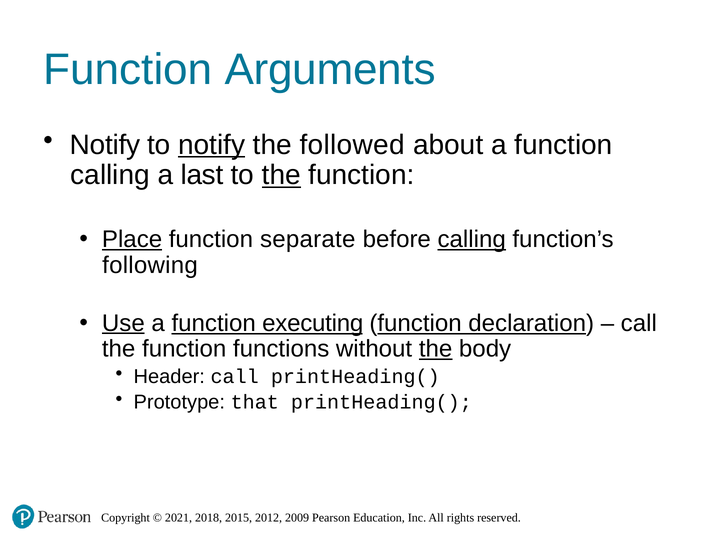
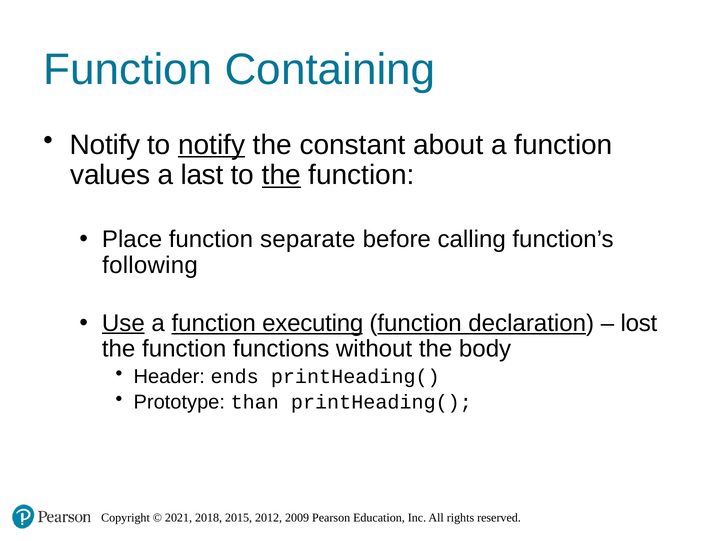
Arguments: Arguments -> Containing
followed: followed -> constant
calling at (110, 175): calling -> values
Place underline: present -> none
calling at (472, 240) underline: present -> none
call at (639, 323): call -> lost
the at (436, 349) underline: present -> none
Header call: call -> ends
that: that -> than
